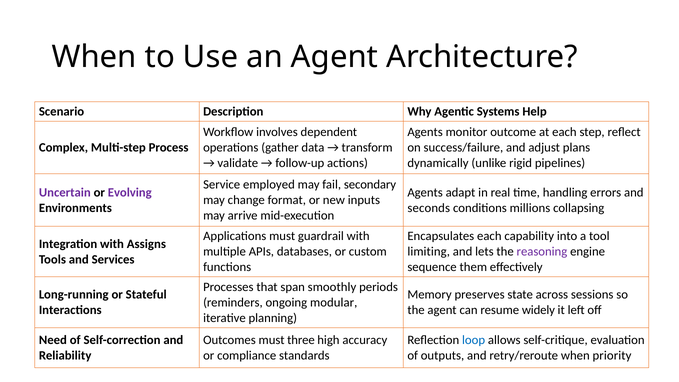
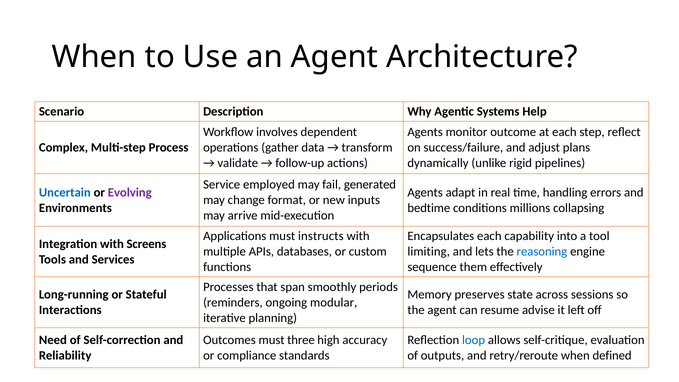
secondary: secondary -> generated
Uncertain colour: purple -> blue
seconds: seconds -> bedtime
guardrail: guardrail -> instructs
Assigns: Assigns -> Screens
reasoning colour: purple -> blue
widely: widely -> advise
priority: priority -> defined
